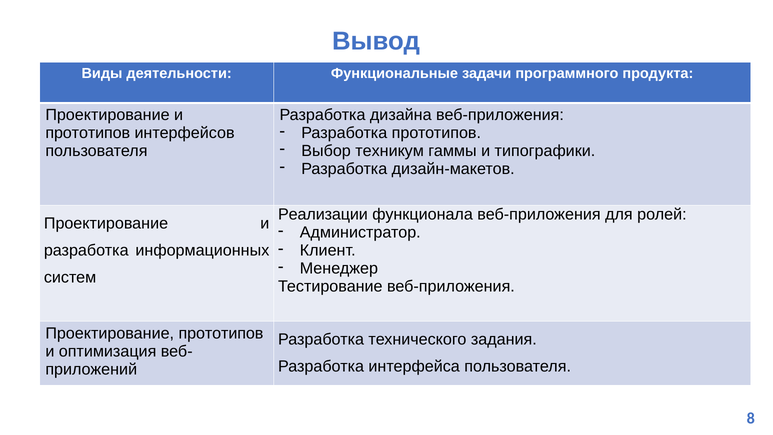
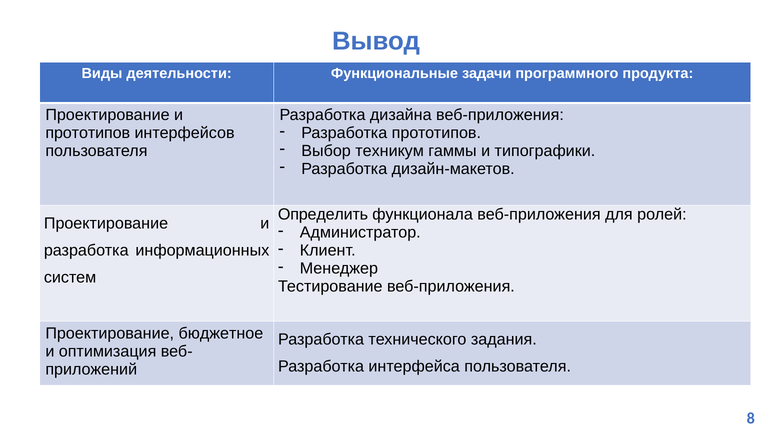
Реализации: Реализации -> Определить
Проектирование прототипов: прототипов -> бюджетное
